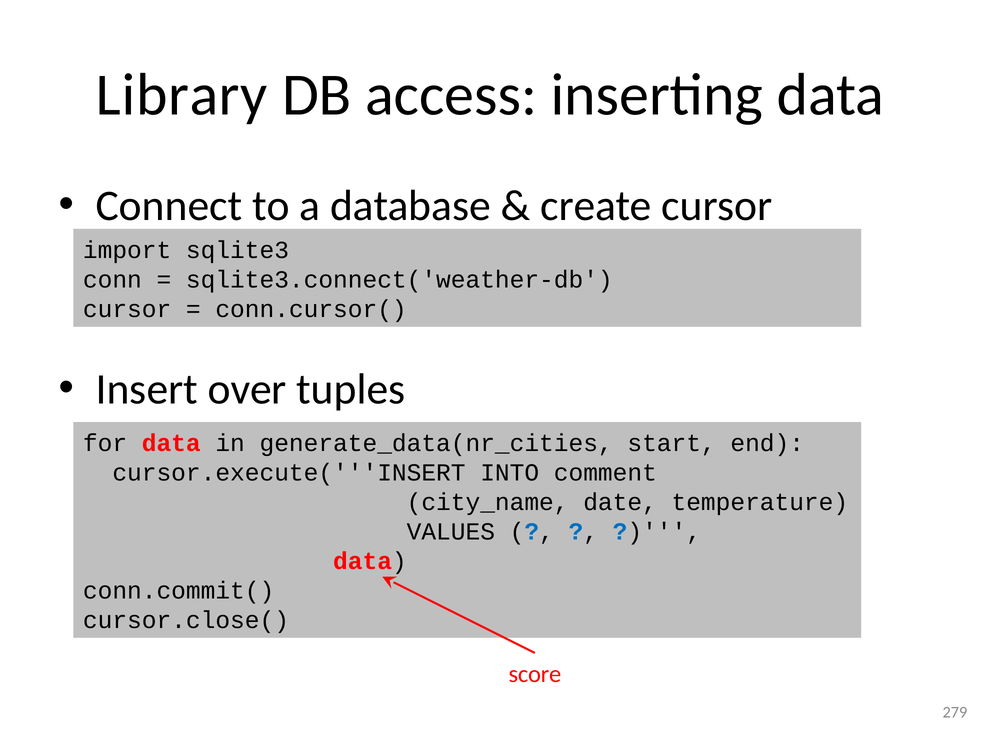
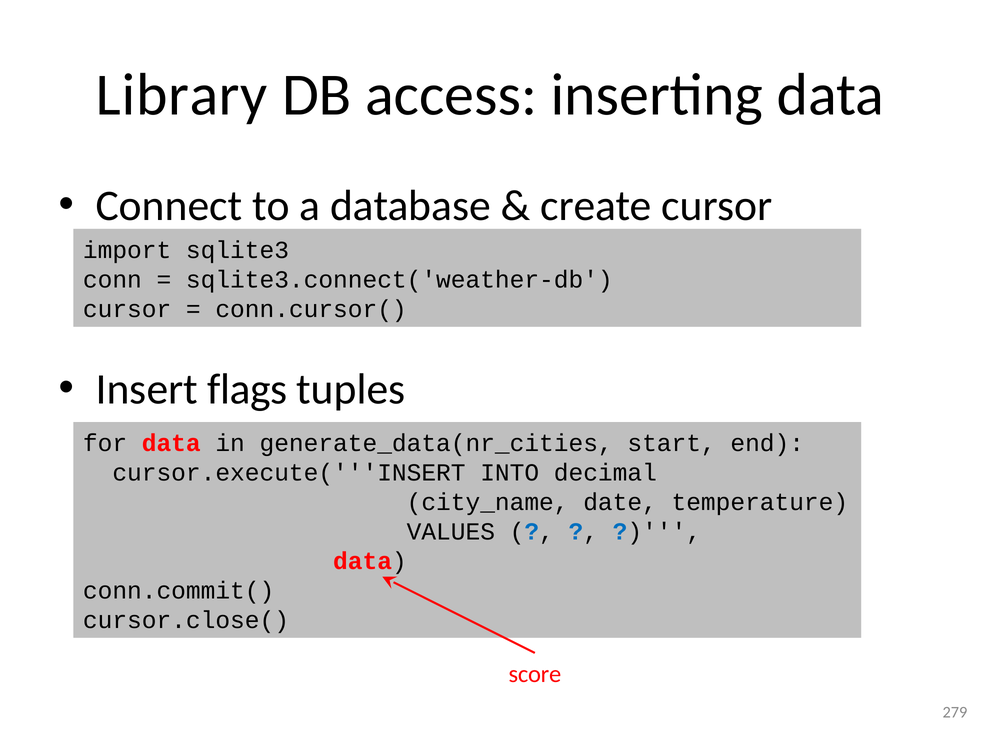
over: over -> flags
comment: comment -> decimal
